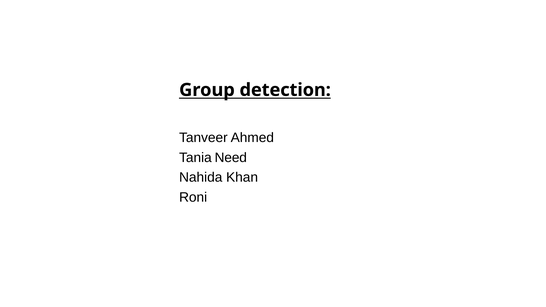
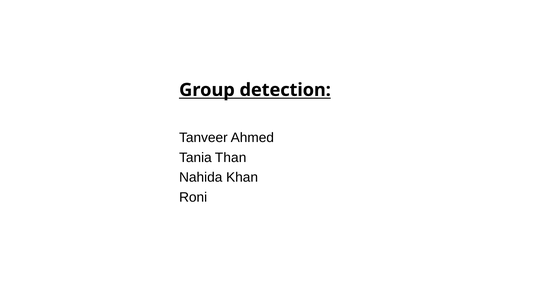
Need: Need -> Than
